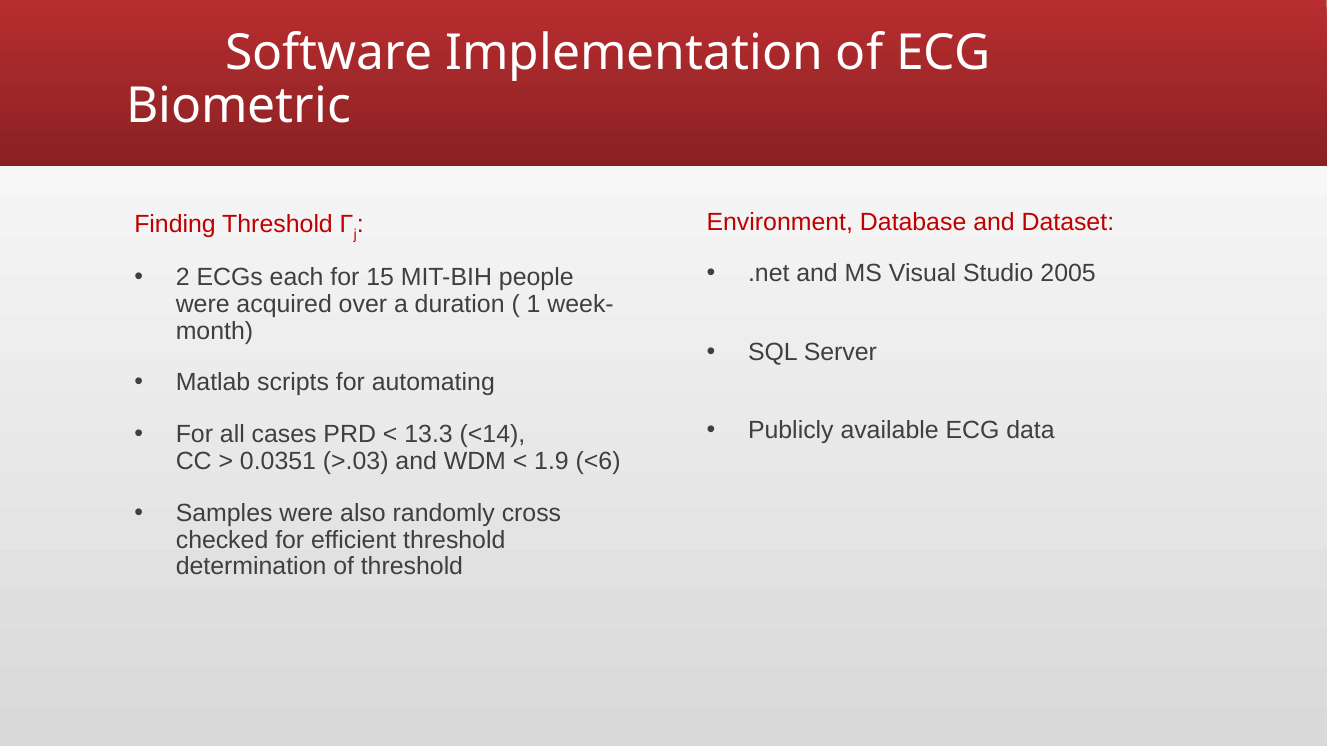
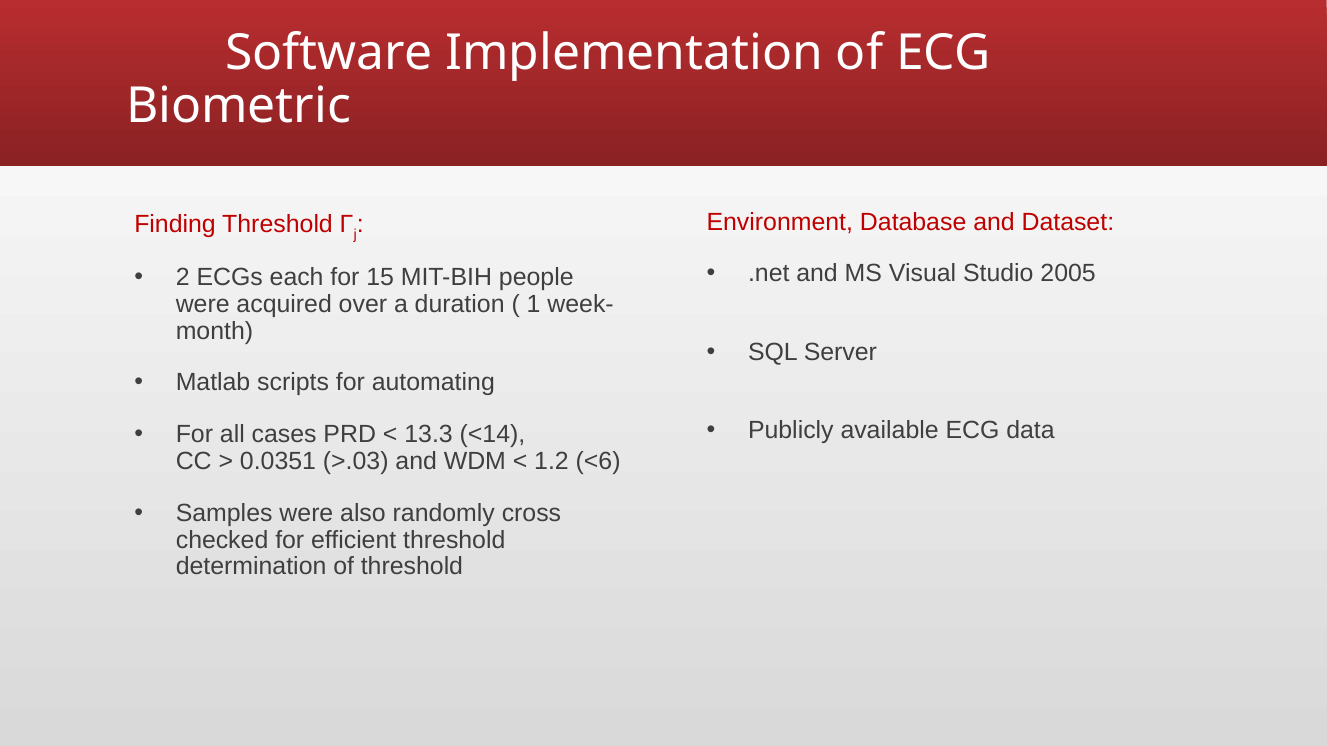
1.9: 1.9 -> 1.2
